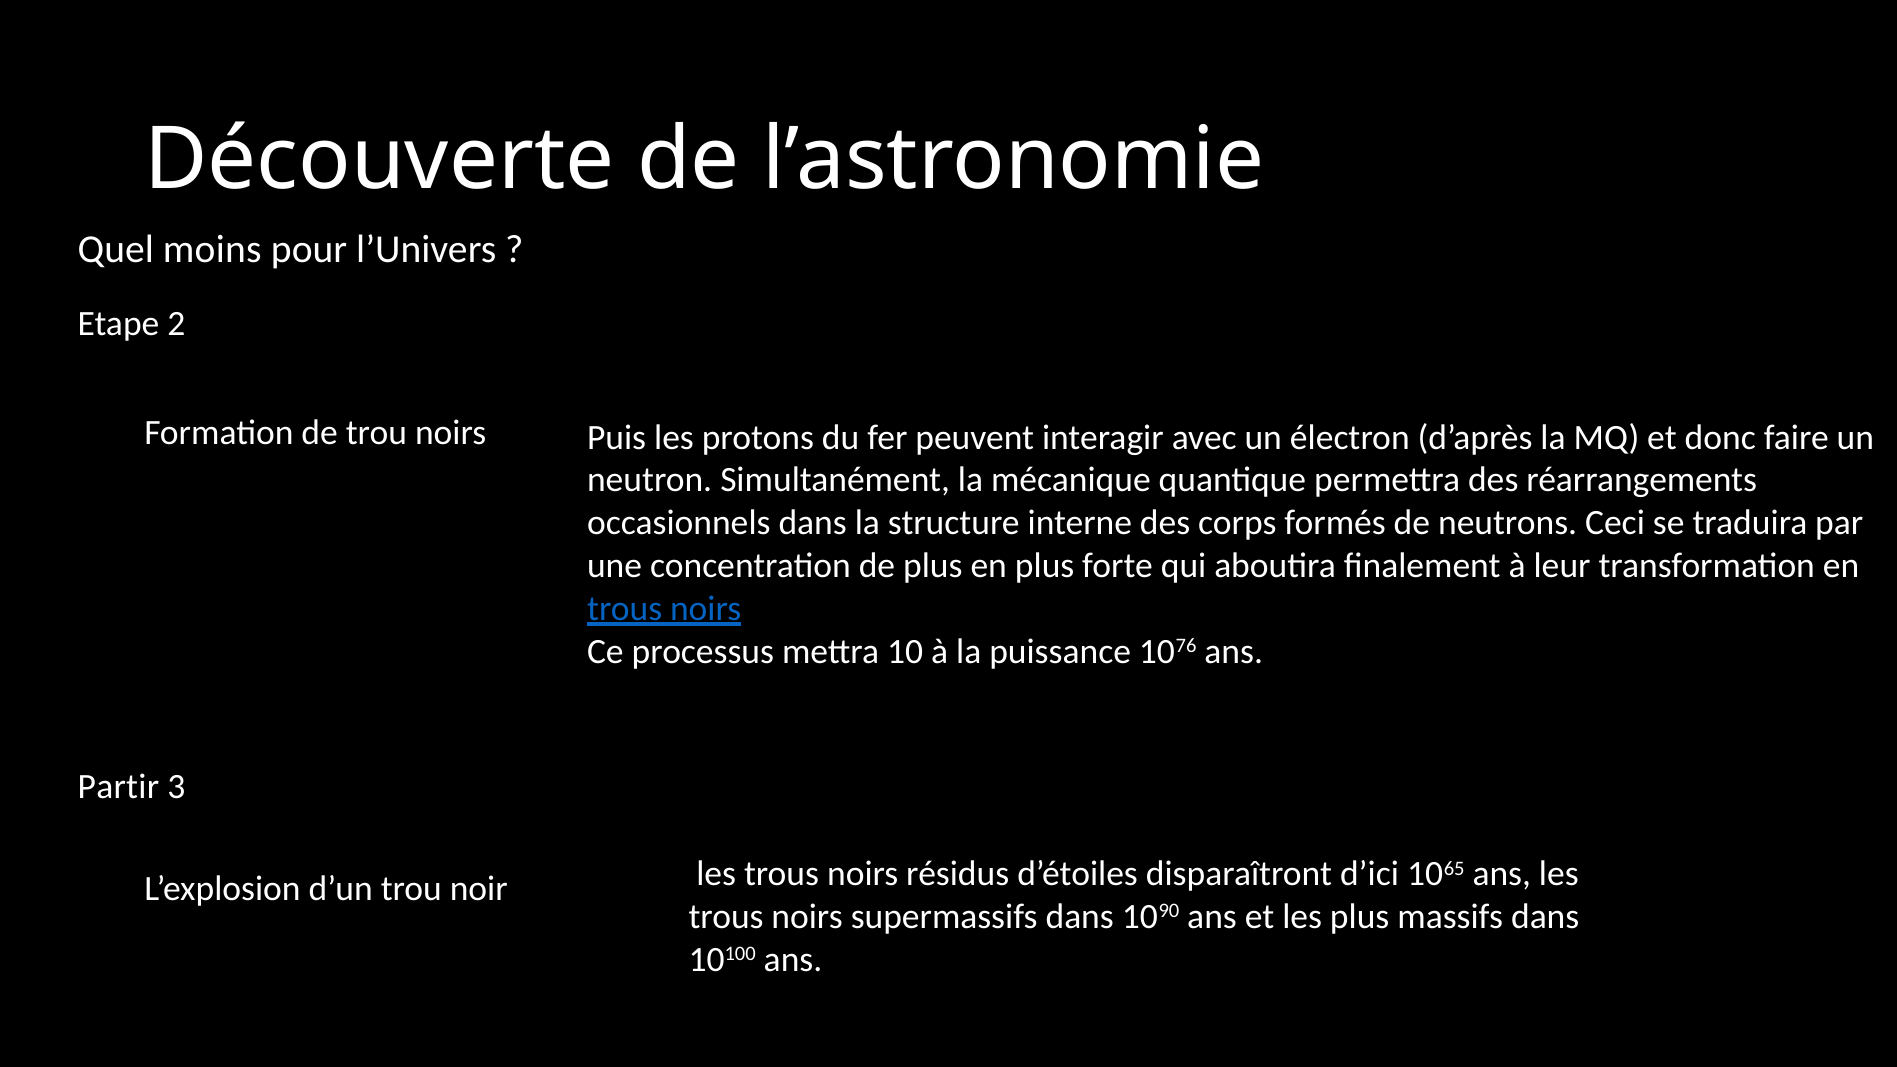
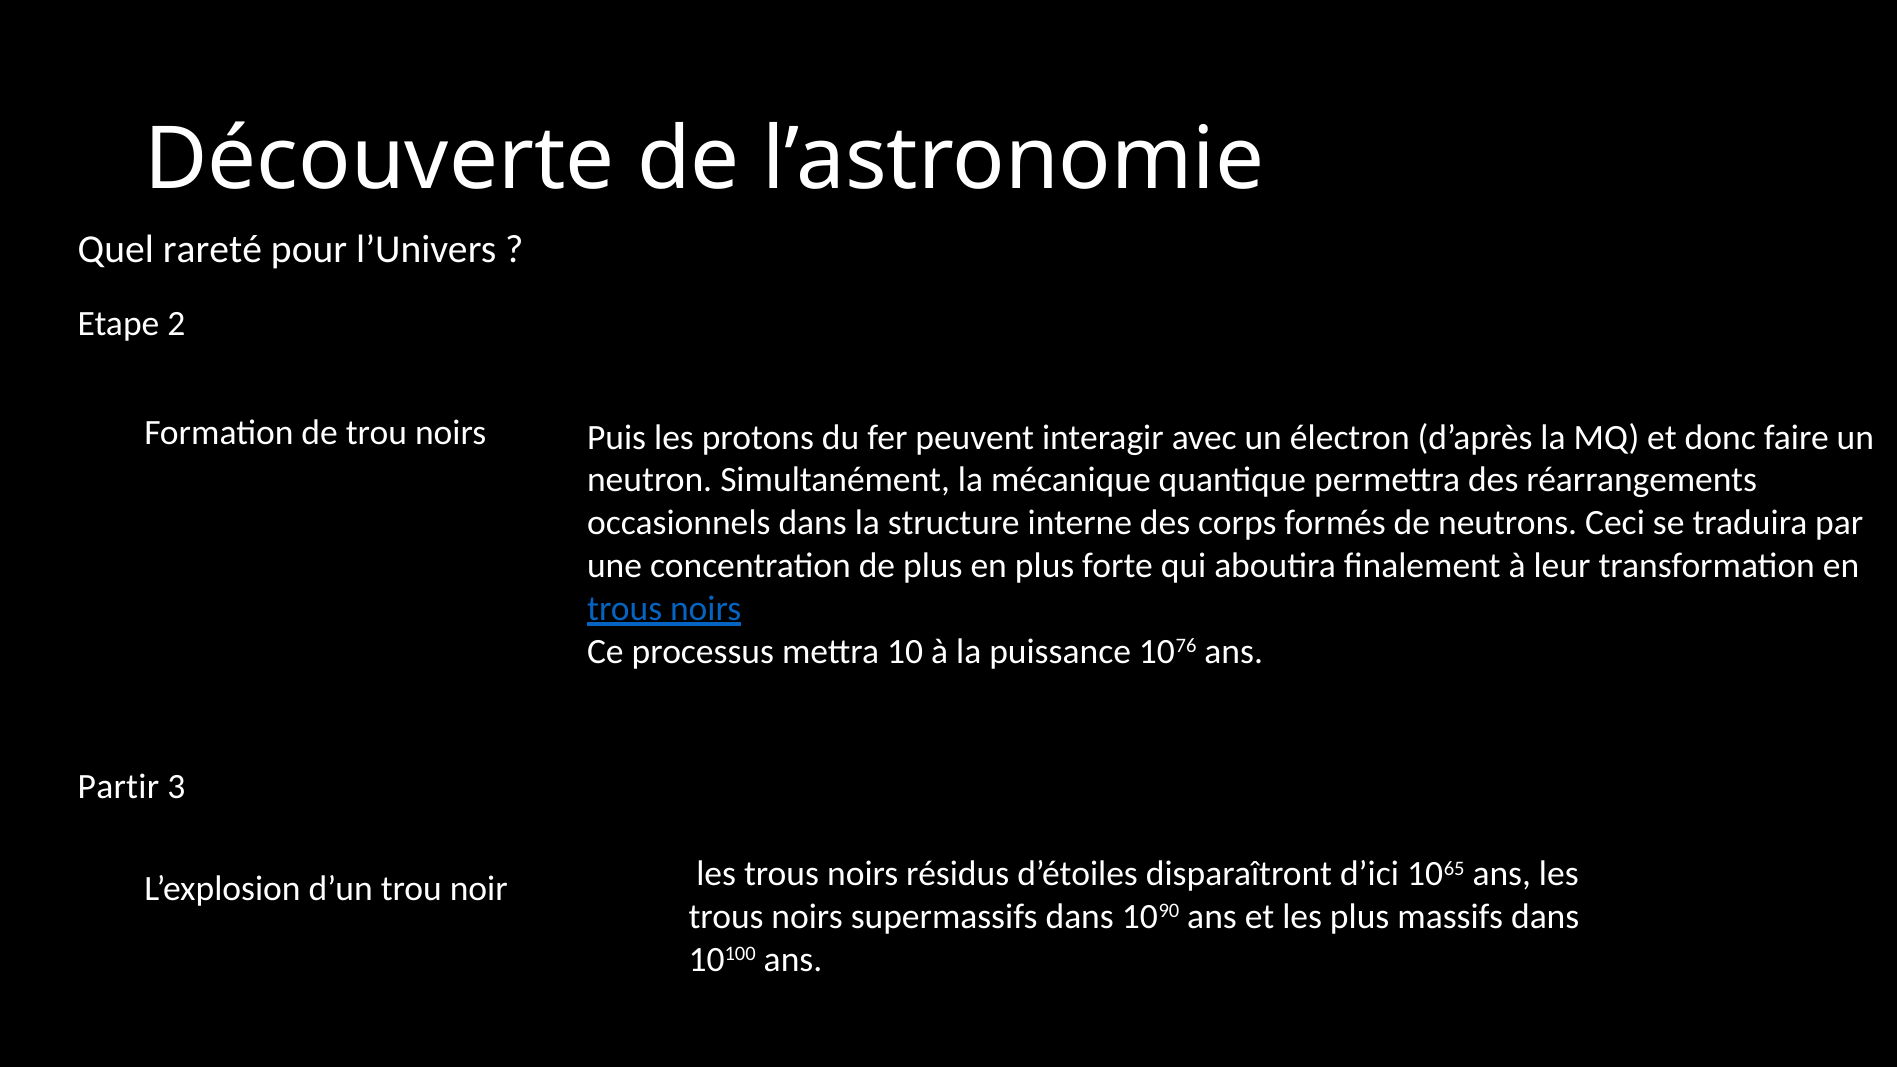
moins: moins -> rareté
